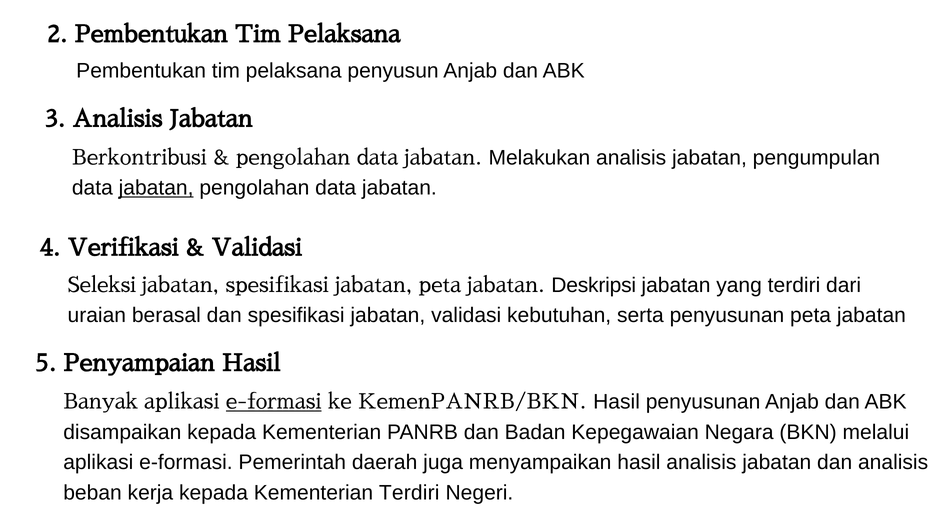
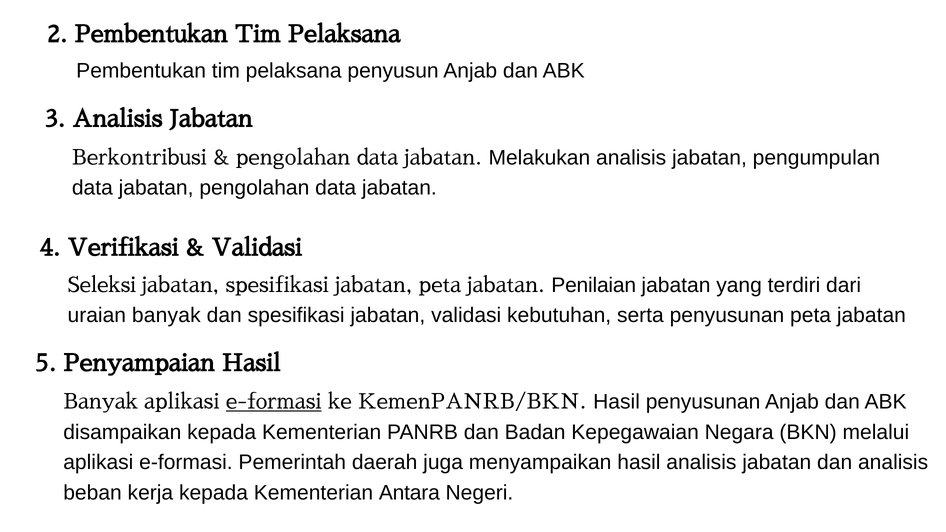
jabatan at (156, 188) underline: present -> none
Deskripsi: Deskripsi -> Penilaian
uraian berasal: berasal -> banyak
Kementerian Terdiri: Terdiri -> Antara
